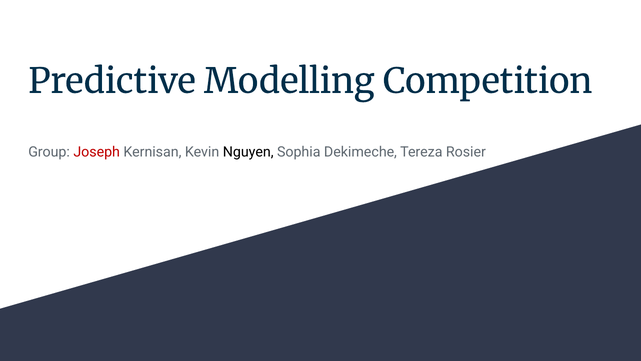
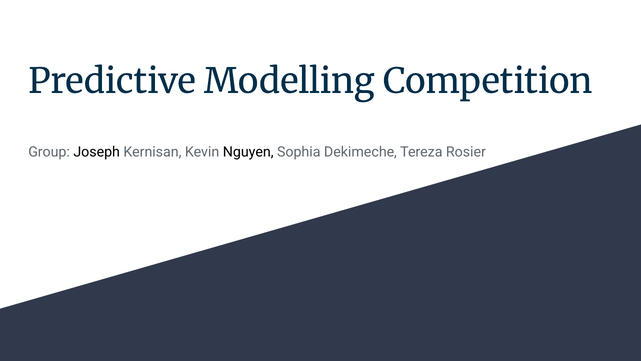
Joseph colour: red -> black
